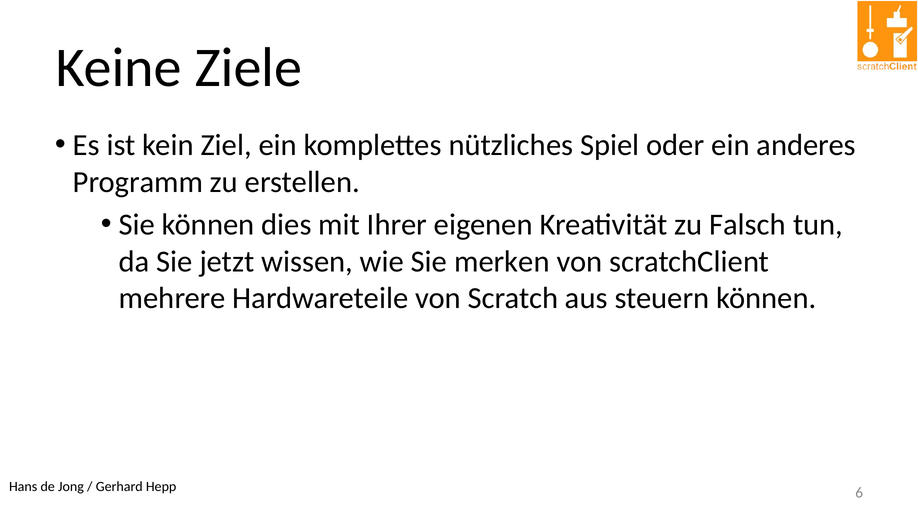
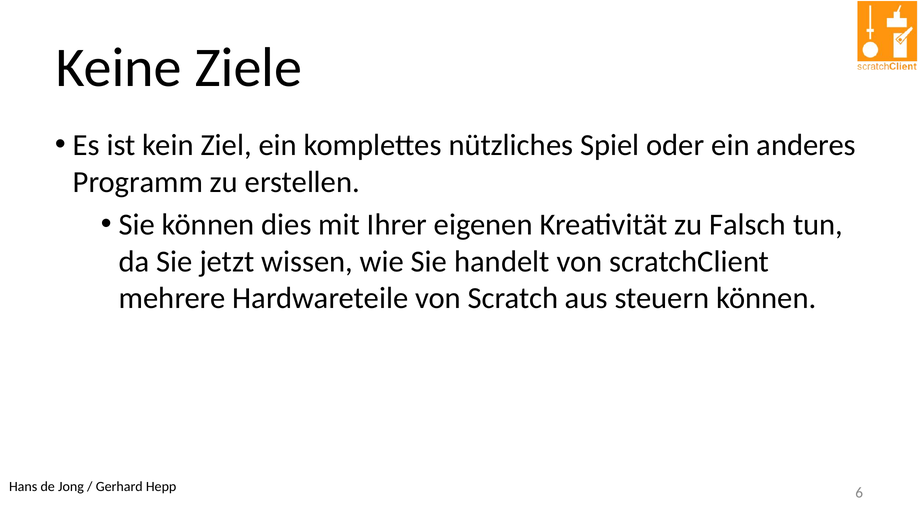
merken: merken -> handelt
